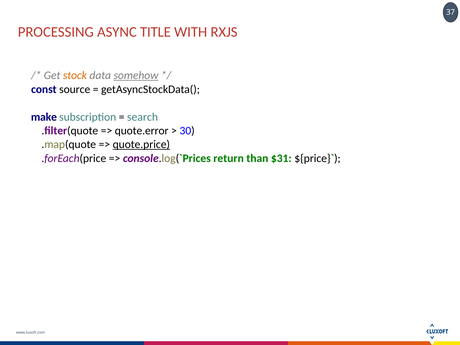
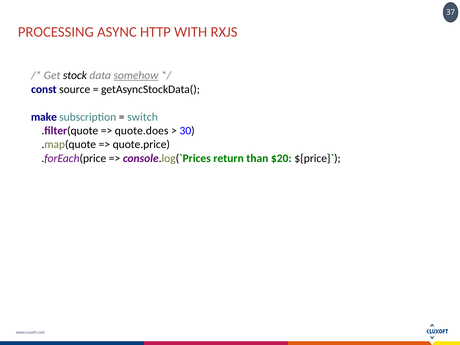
TITLE: TITLE -> HTTP
stock colour: orange -> black
search: search -> switch
quote.error: quote.error -> quote.does
quote.price underline: present -> none
$31: $31 -> $20
